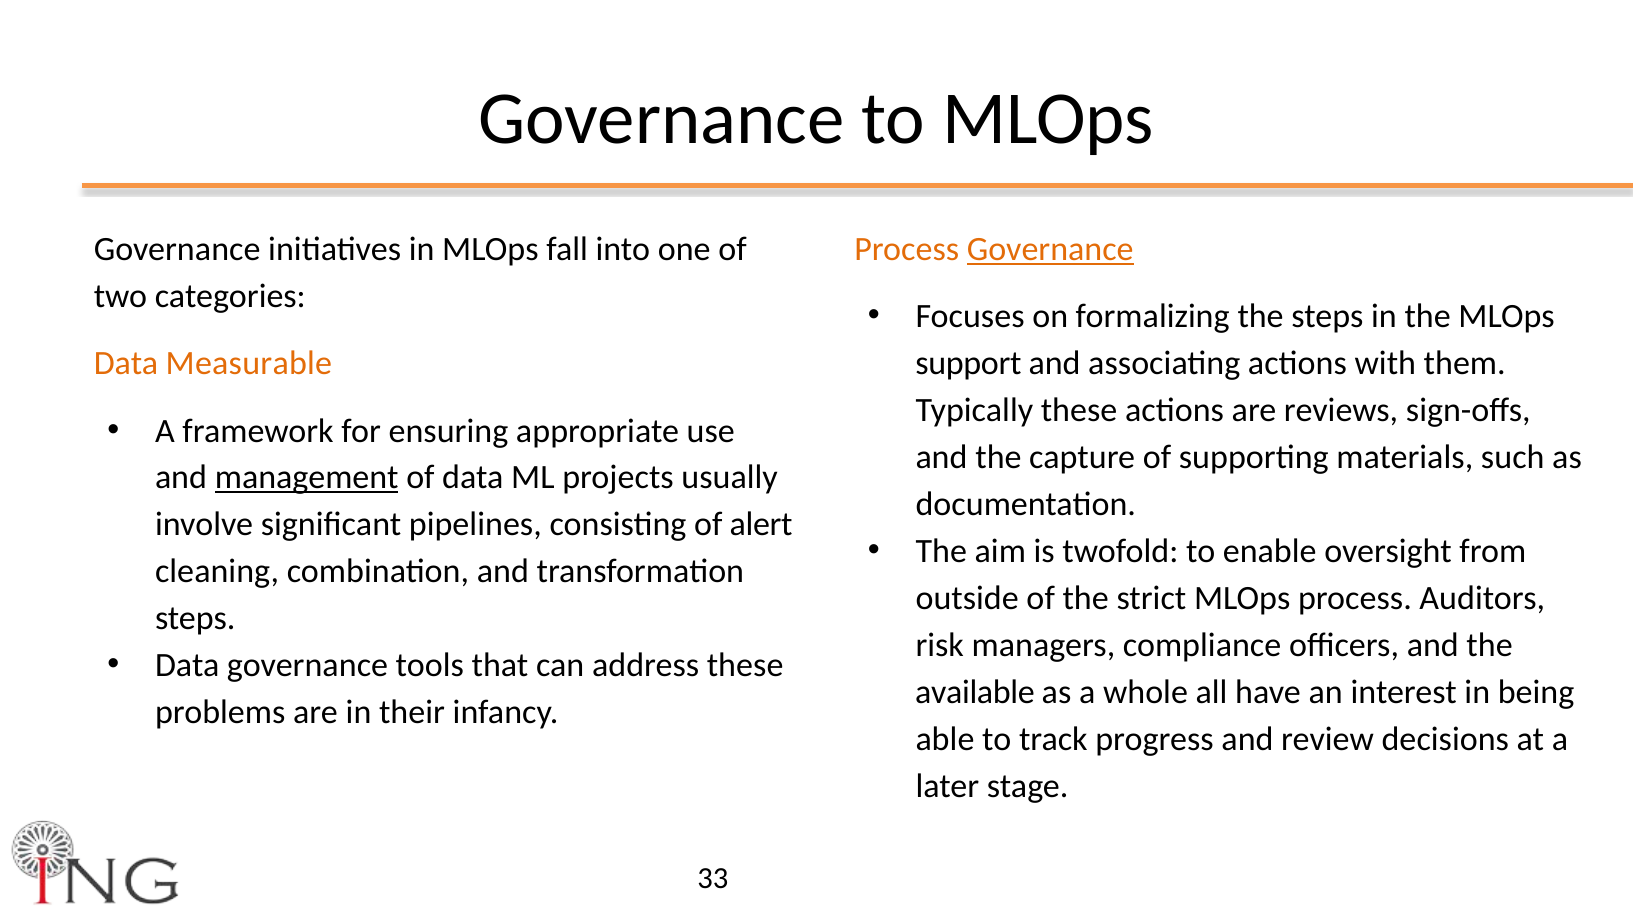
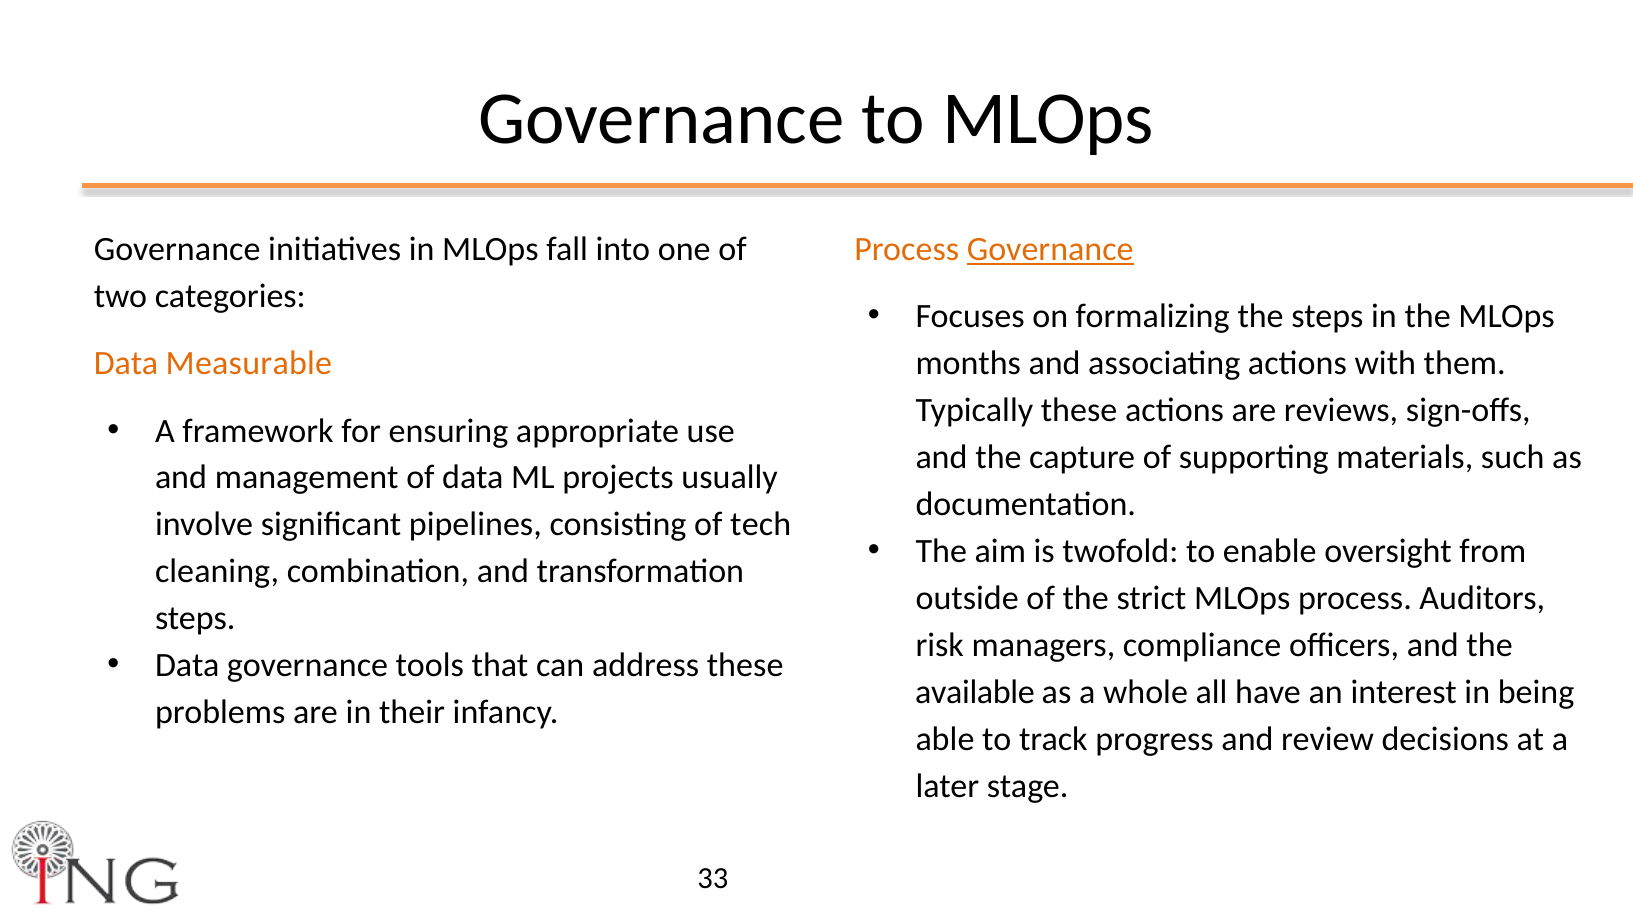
support: support -> months
management underline: present -> none
alert: alert -> tech
